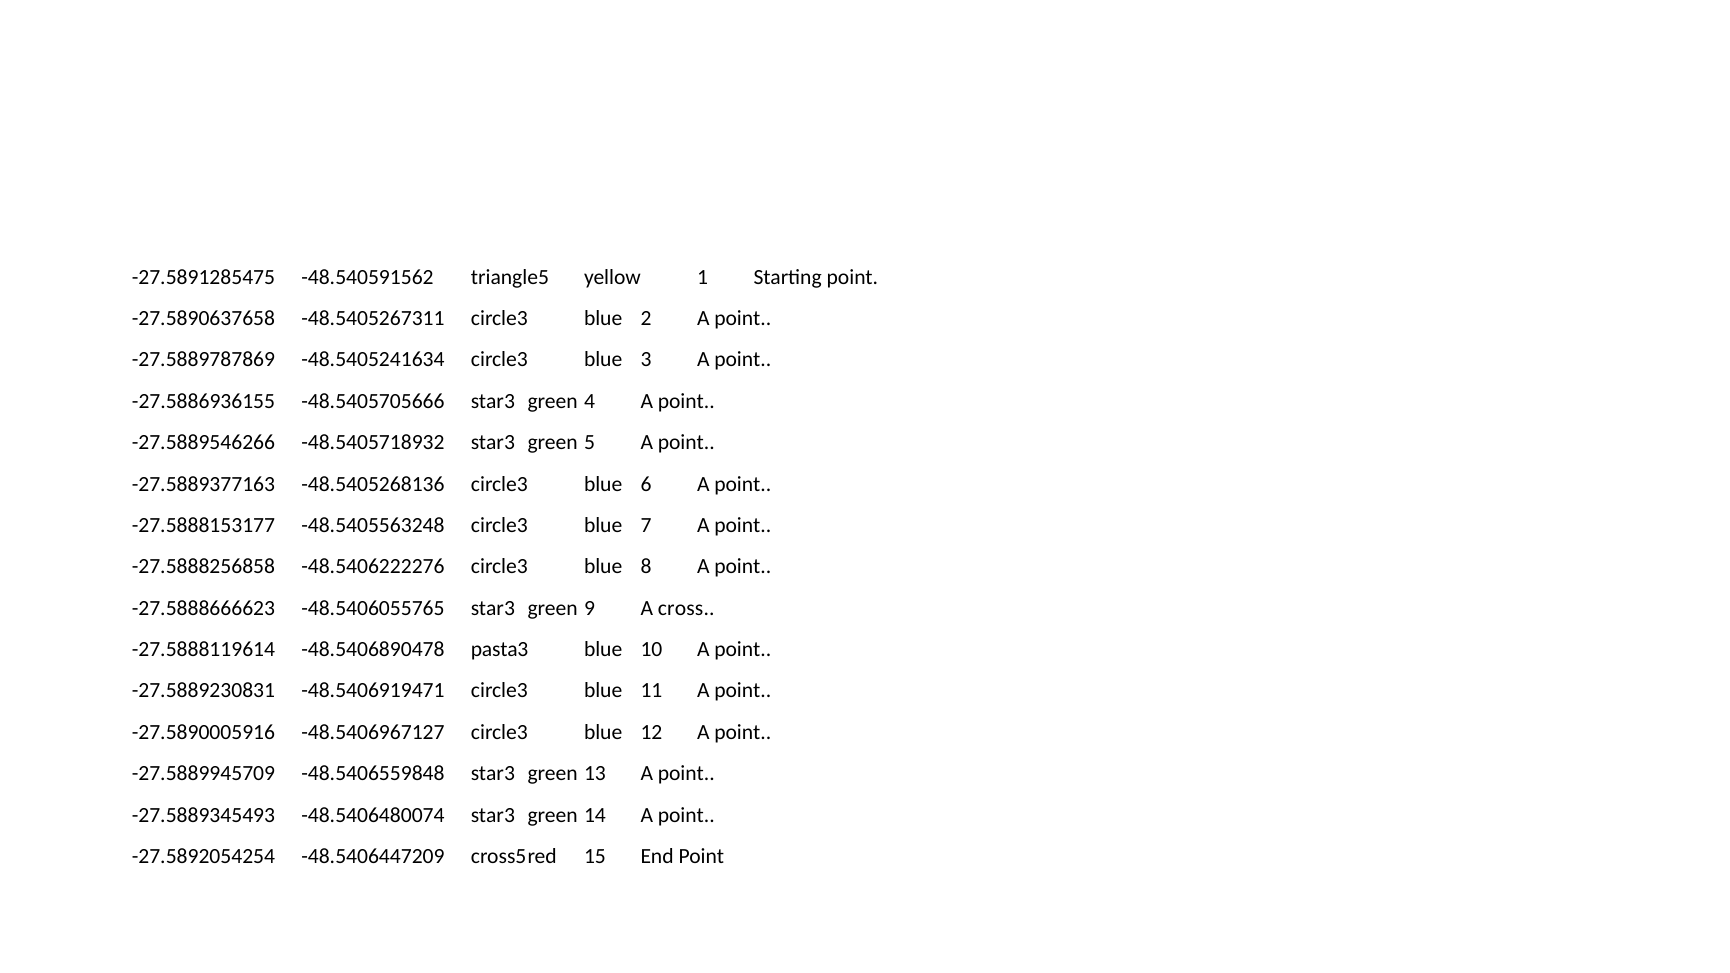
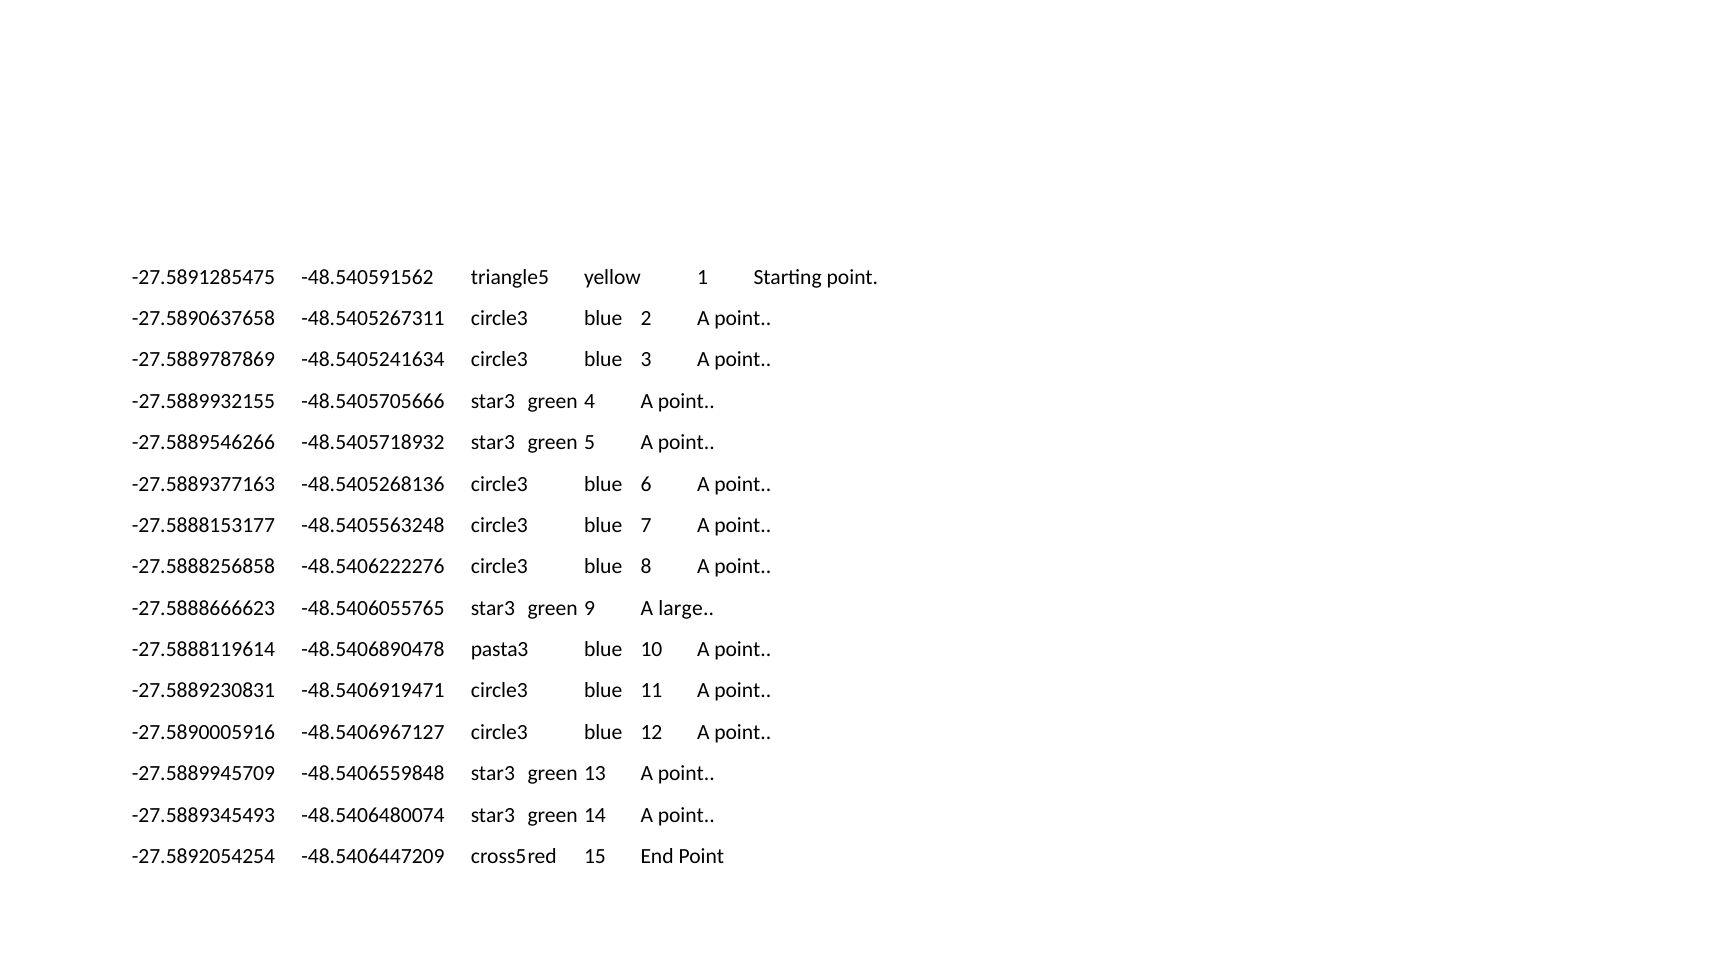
-27.5886936155: -27.5886936155 -> -27.5889932155
cross: cross -> large
